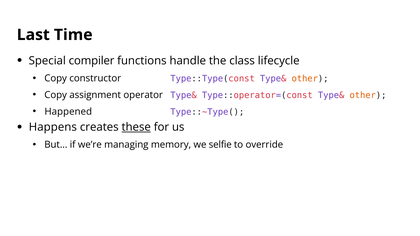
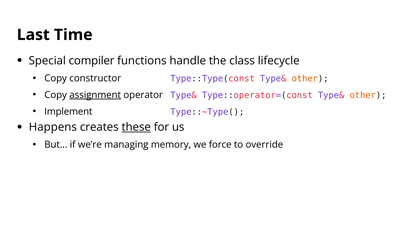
assignment underline: none -> present
Happened: Happened -> Implement
selfie: selfie -> force
